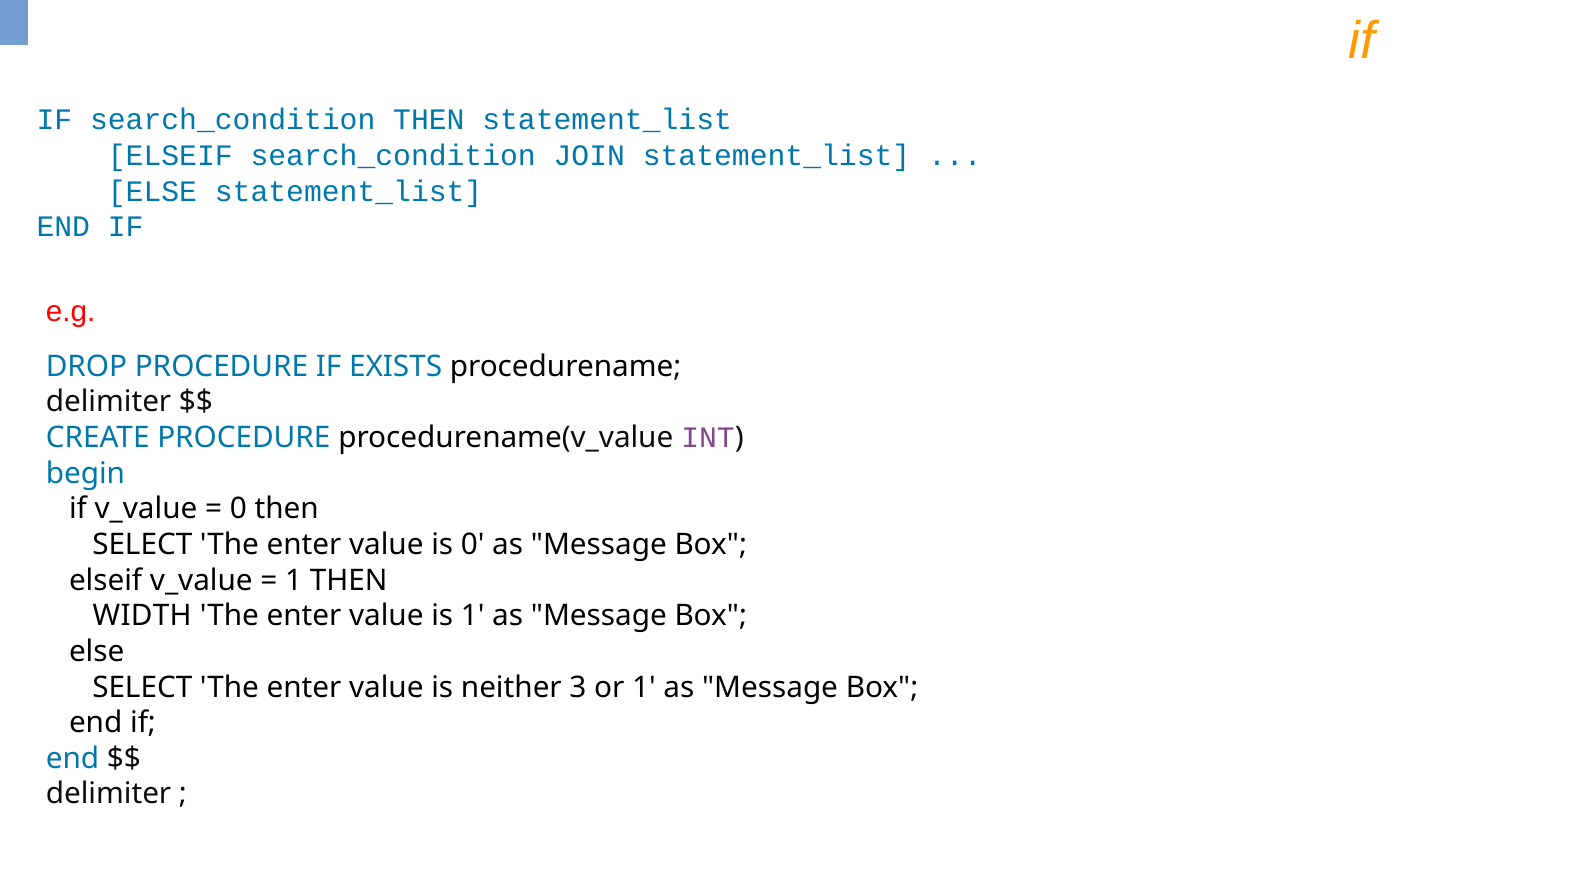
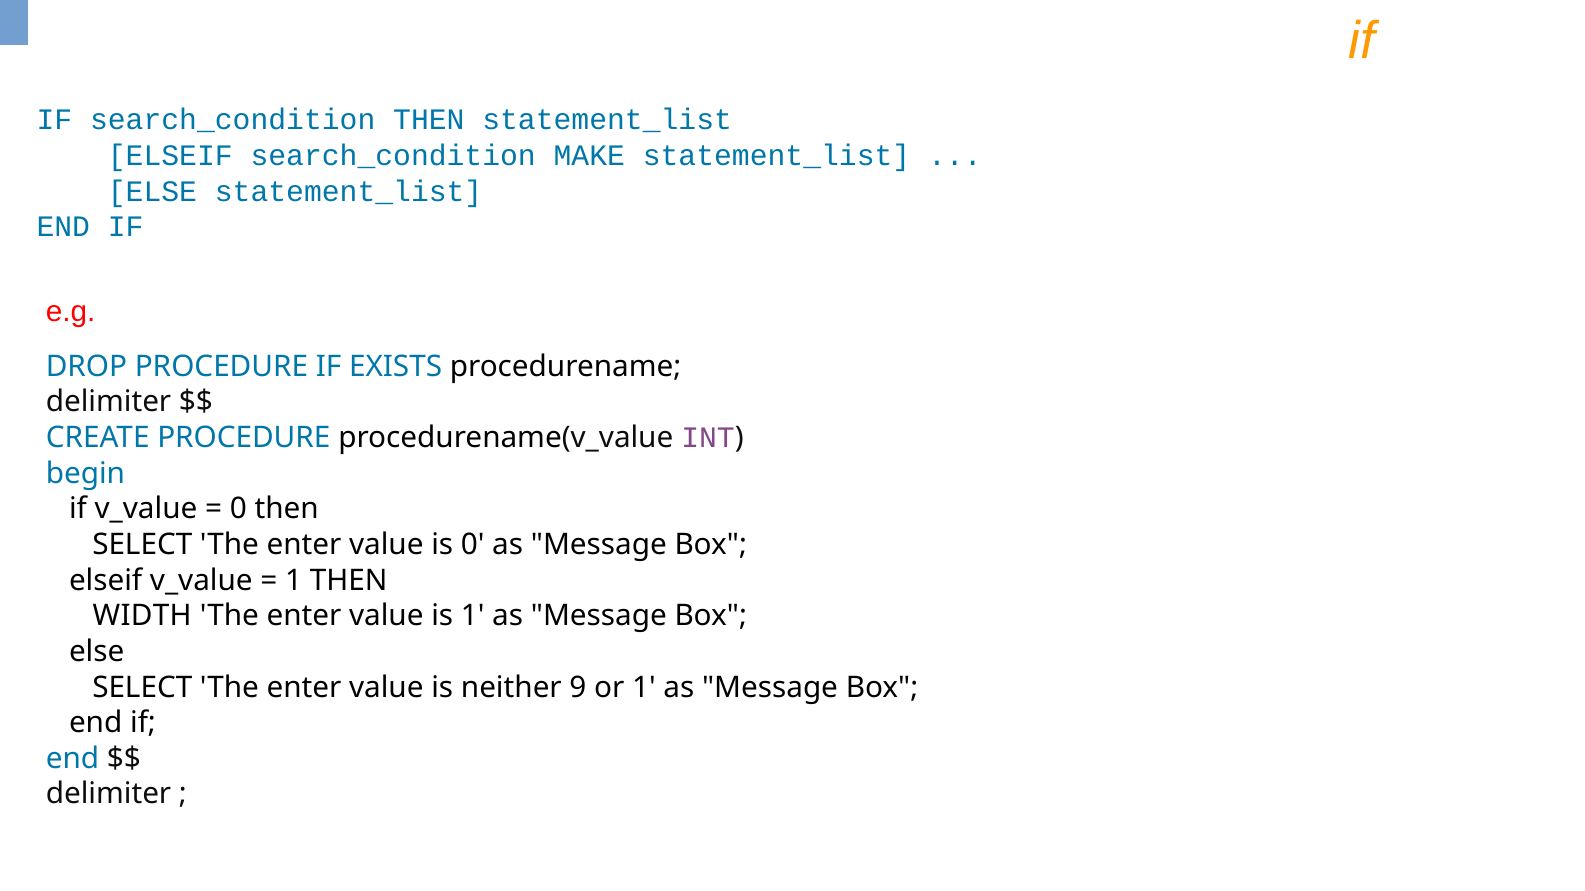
JOIN: JOIN -> MAKE
3: 3 -> 9
